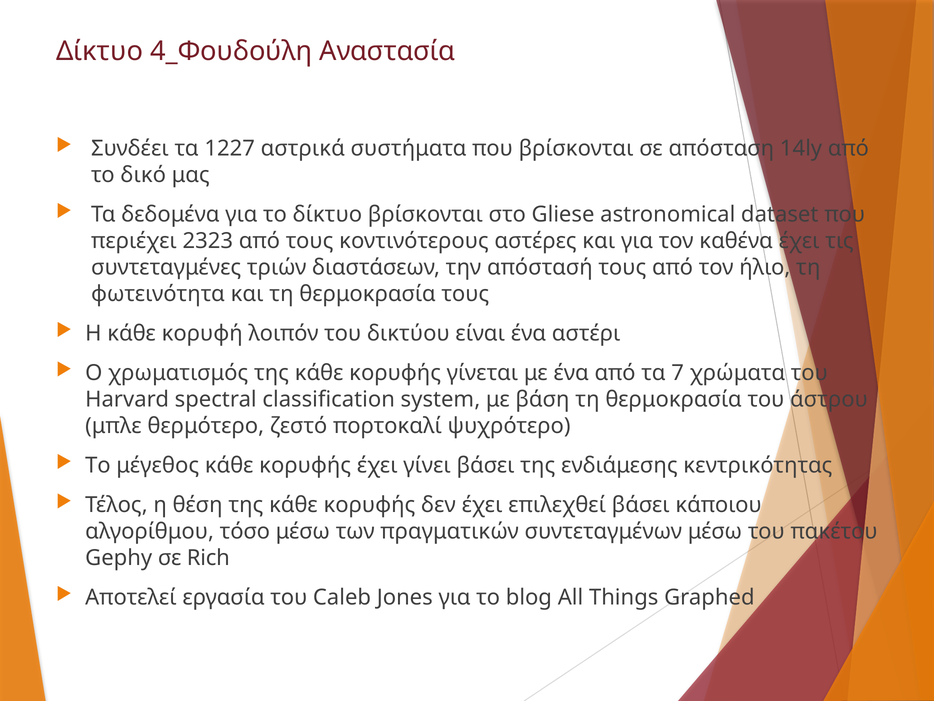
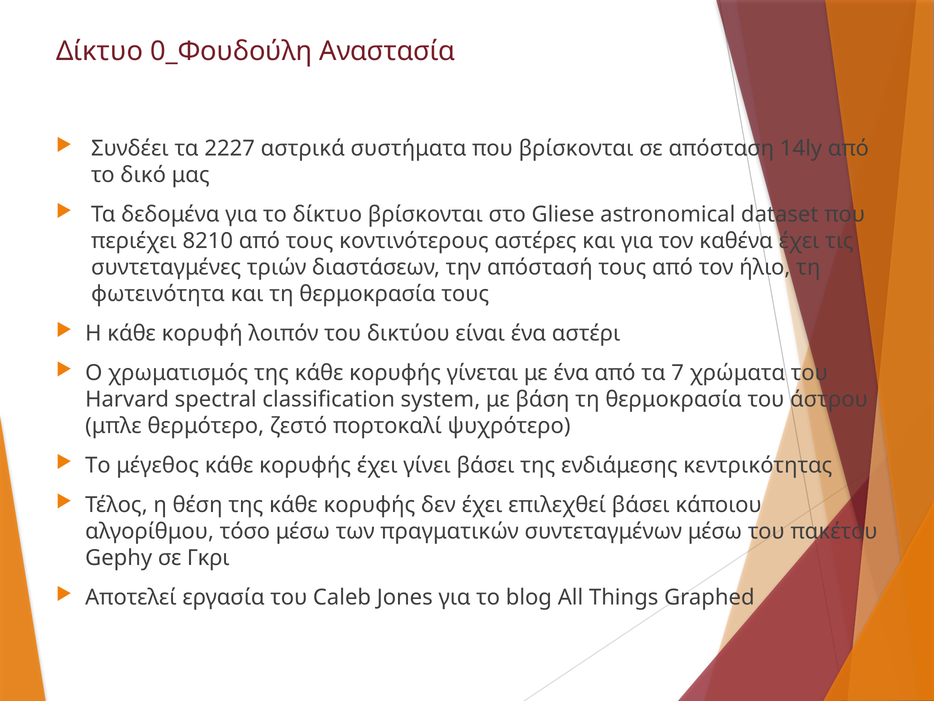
4_Φουδούλη: 4_Φουδούλη -> 0_Φουδούλη
1227: 1227 -> 2227
2323: 2323 -> 8210
Rich: Rich -> Γκρι
